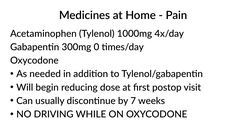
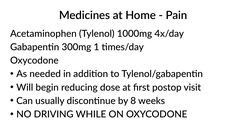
0: 0 -> 1
7: 7 -> 8
